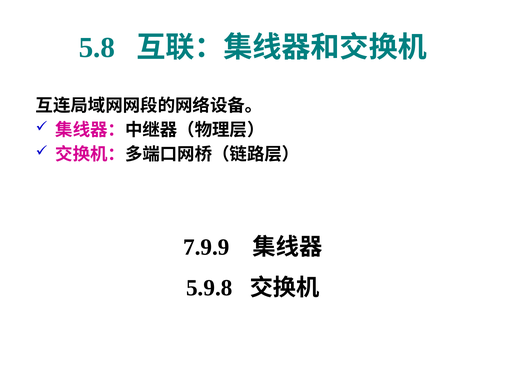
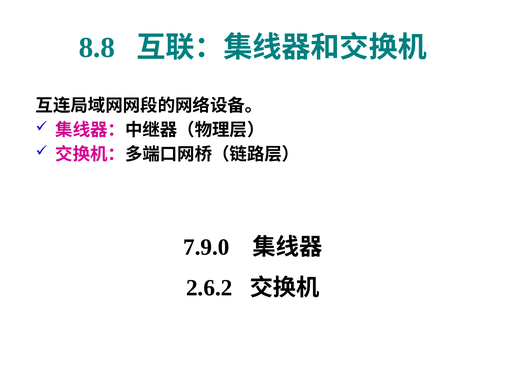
5.8: 5.8 -> 8.8
7.9.9: 7.9.9 -> 7.9.0
5.9.8: 5.9.8 -> 2.6.2
